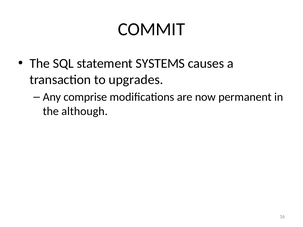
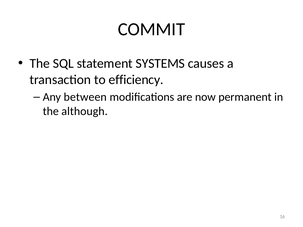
upgrades: upgrades -> efficiency
comprise: comprise -> between
